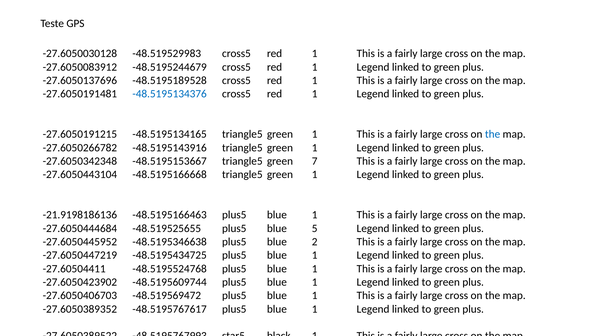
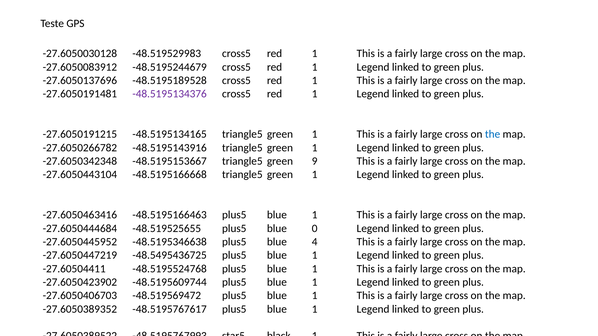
-48.5195134376 colour: blue -> purple
7: 7 -> 9
-21.9198186136: -21.9198186136 -> -27.6050463416
5: 5 -> 0
2: 2 -> 4
-48.5195434725: -48.5195434725 -> -48.5495436725
